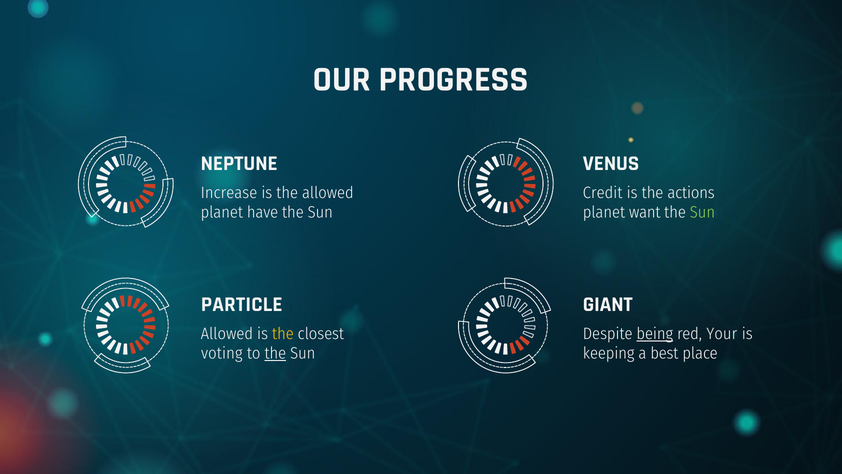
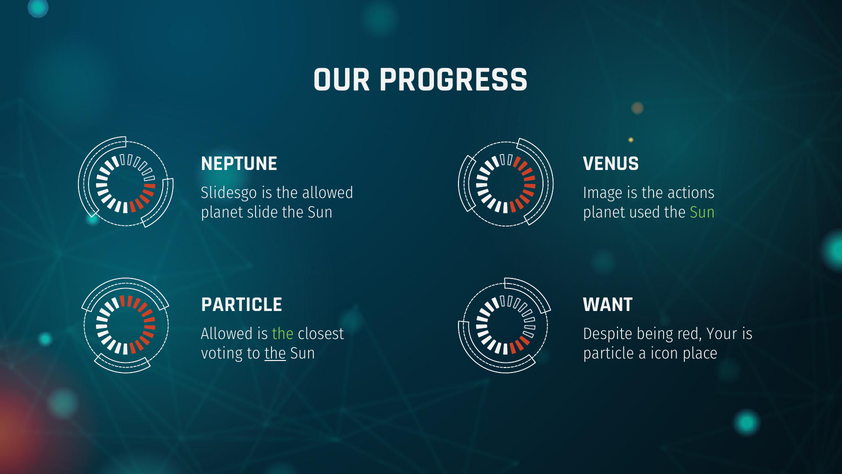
Increase: Increase -> Slidesgo
Credit: Credit -> Image
have: have -> slide
want: want -> used
GIANT: GIANT -> WANT
the at (283, 334) colour: yellow -> light green
being underline: present -> none
keeping at (609, 353): keeping -> particle
best: best -> icon
